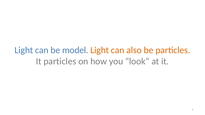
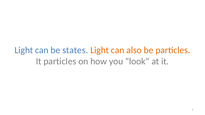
model: model -> states
